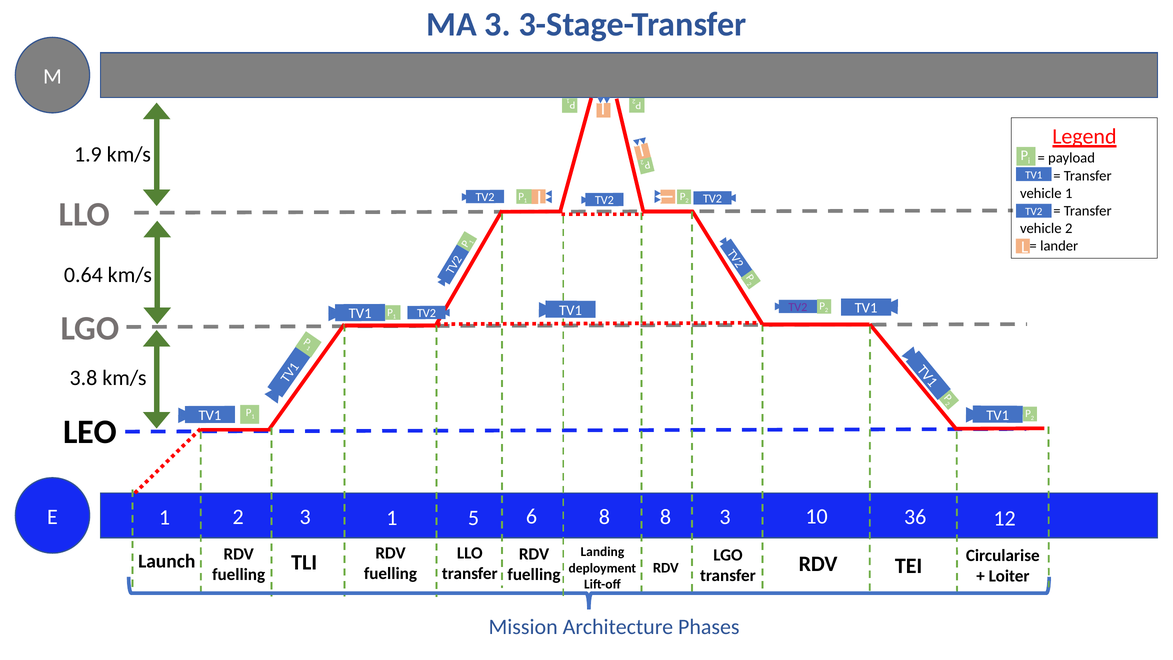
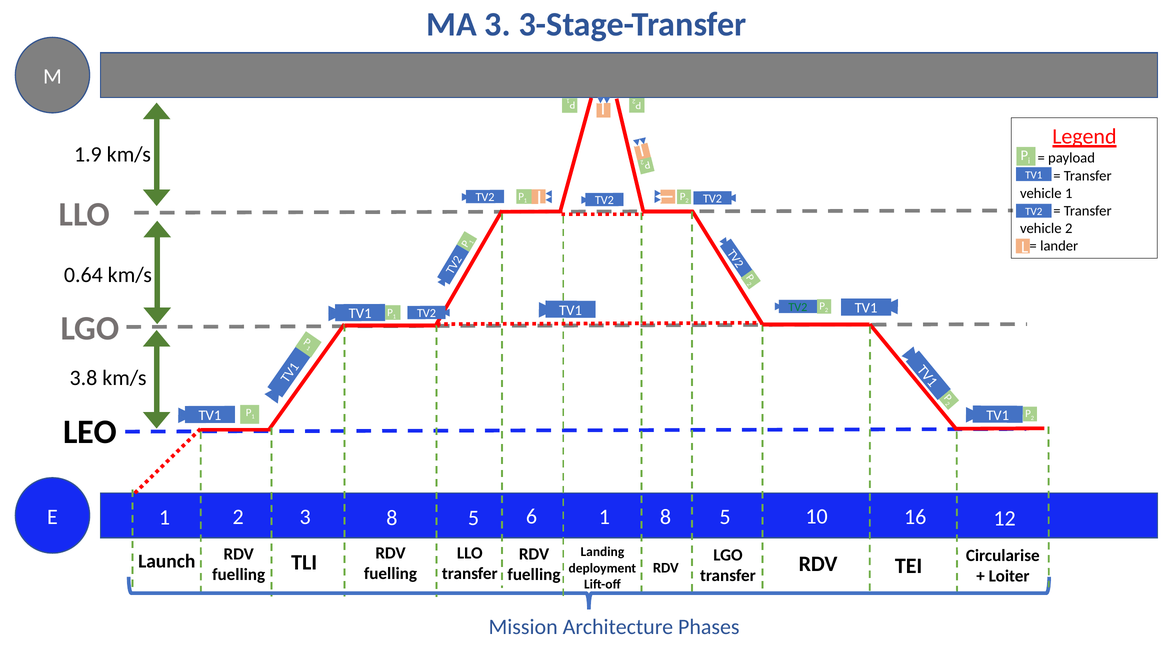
TV2 at (798, 307) colour: purple -> green
3 1: 1 -> 8
6 8: 8 -> 1
3 at (725, 517): 3 -> 5
36: 36 -> 16
